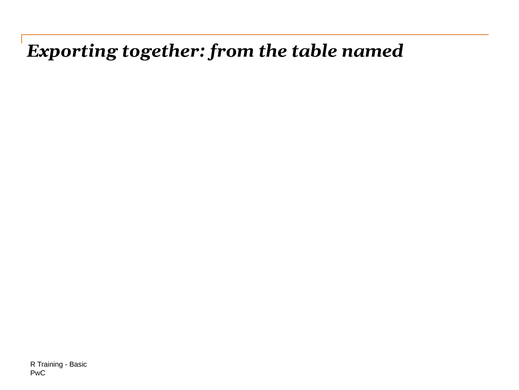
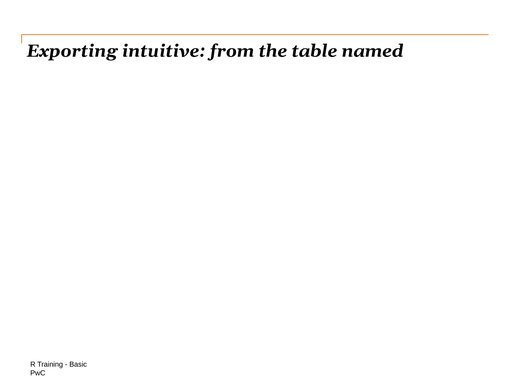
together: together -> intuitive
